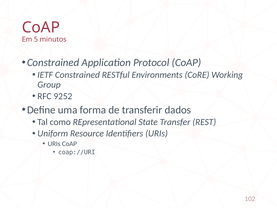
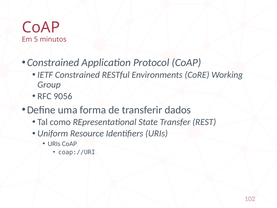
9252: 9252 -> 9056
